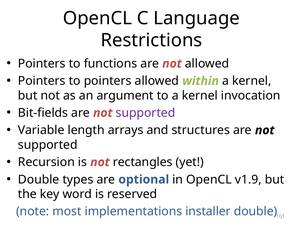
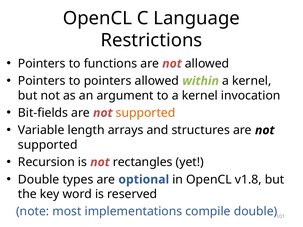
supported at (146, 113) colour: purple -> orange
v1.9: v1.9 -> v1.8
installer: installer -> compile
